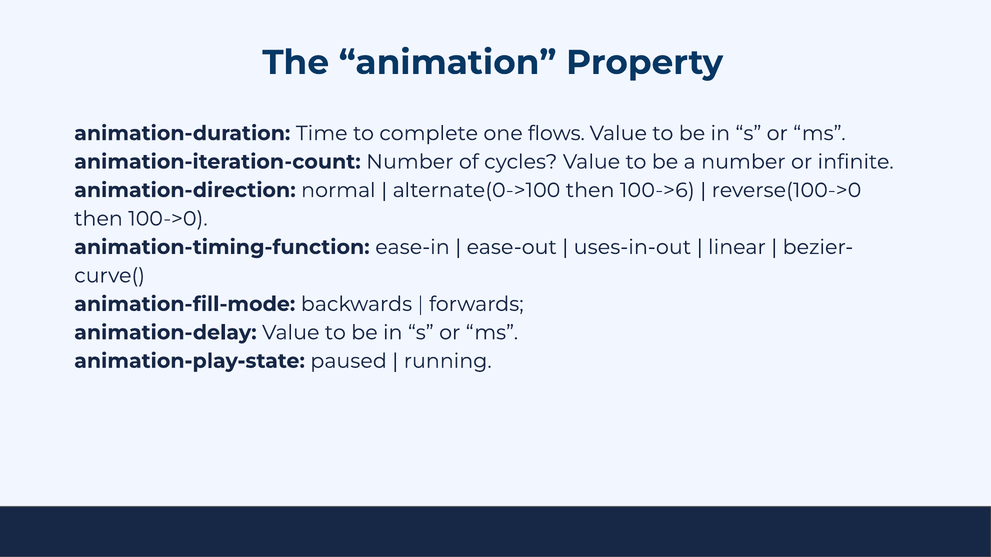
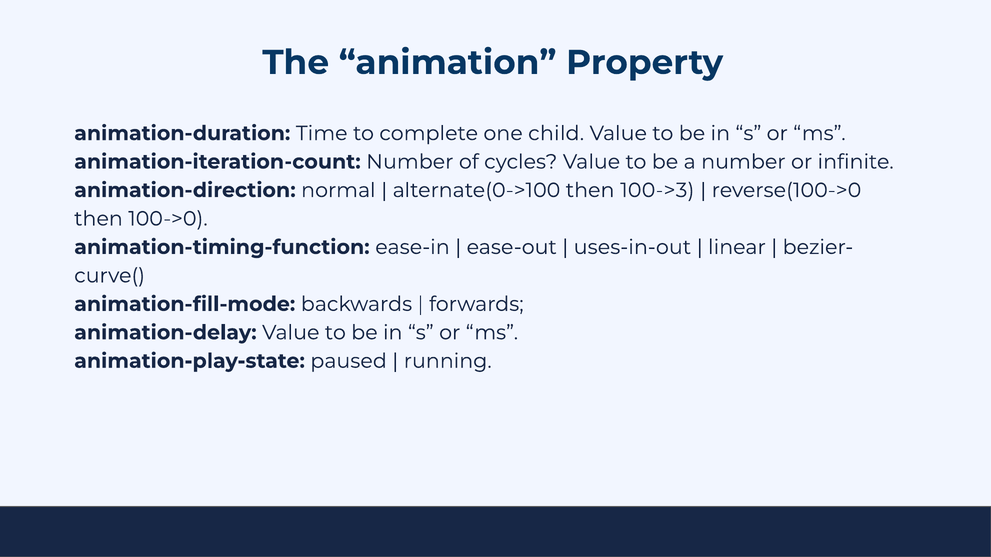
flows: flows -> child
100->6: 100->6 -> 100->3
